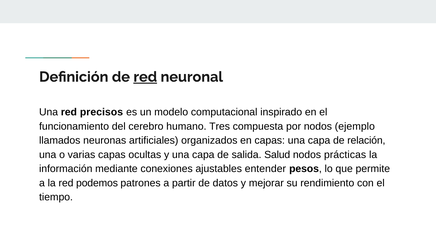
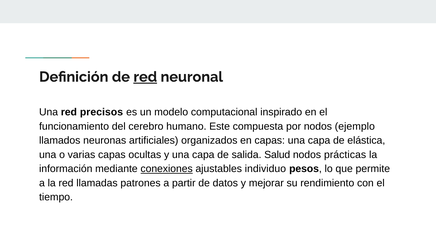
Tres: Tres -> Este
relación: relación -> elástica
conexiones underline: none -> present
entender: entender -> individuo
podemos: podemos -> llamadas
